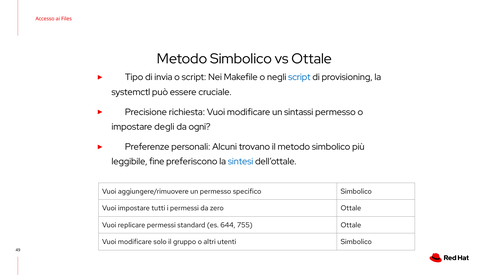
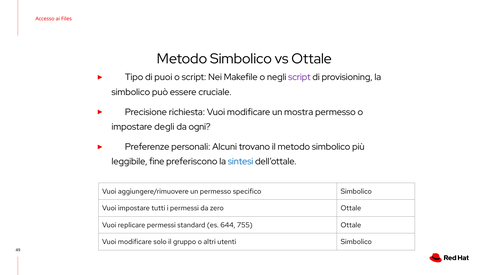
invia: invia -> puoi
script at (299, 77) colour: blue -> purple
systemctl at (131, 92): systemctl -> simbolico
sintassi: sintassi -> mostra
